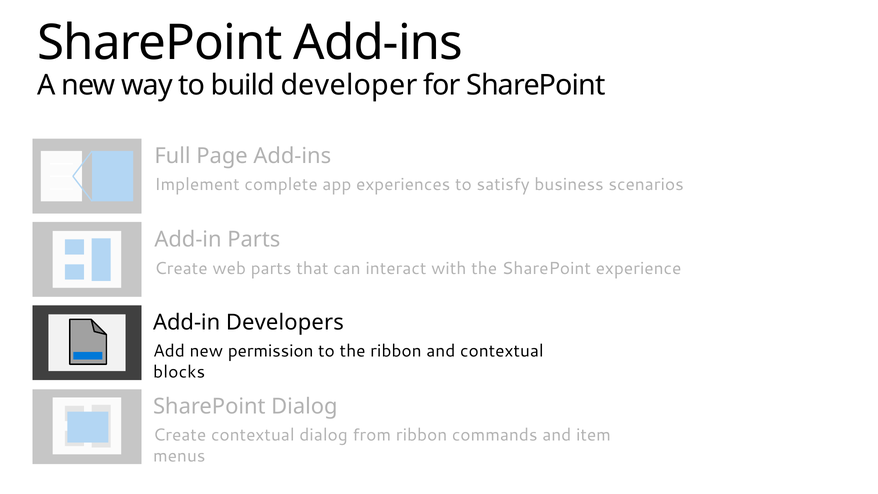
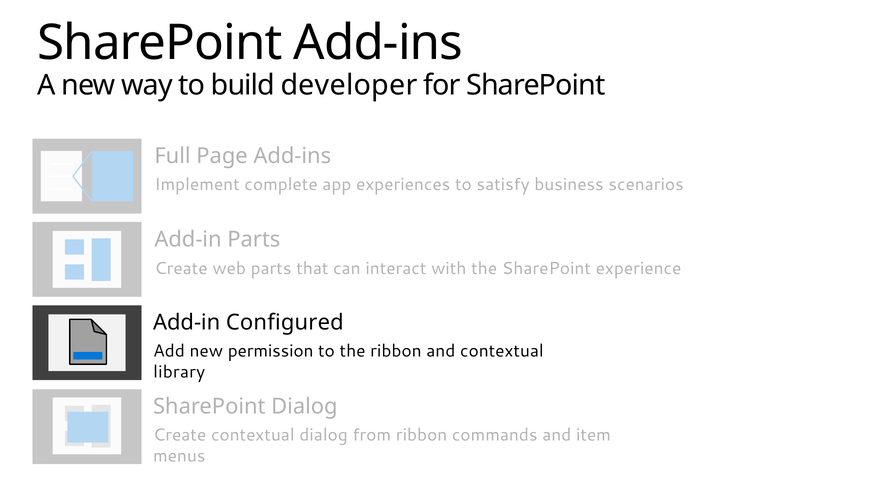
Developers: Developers -> Configured
blocks: blocks -> library
